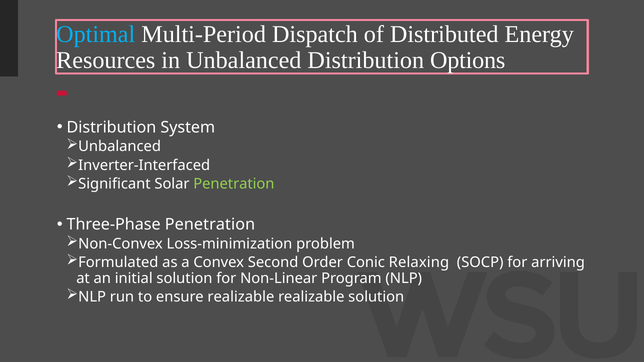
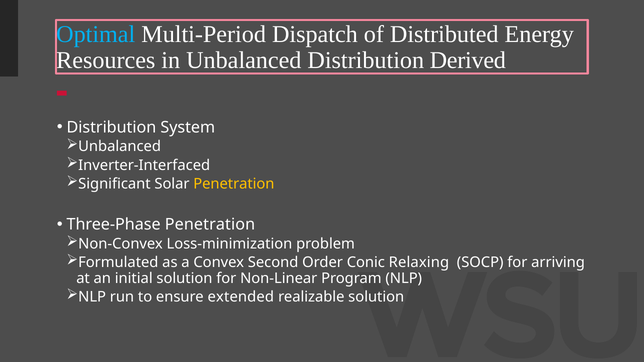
Options: Options -> Derived
Penetration at (234, 184) colour: light green -> yellow
ensure realizable: realizable -> extended
